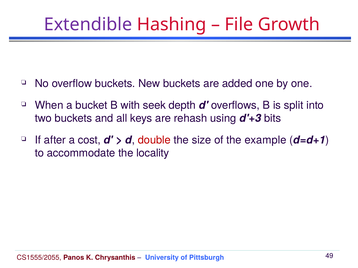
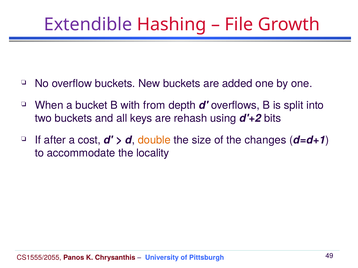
seek: seek -> from
d'+3: d'+3 -> d'+2
double colour: red -> orange
example: example -> changes
